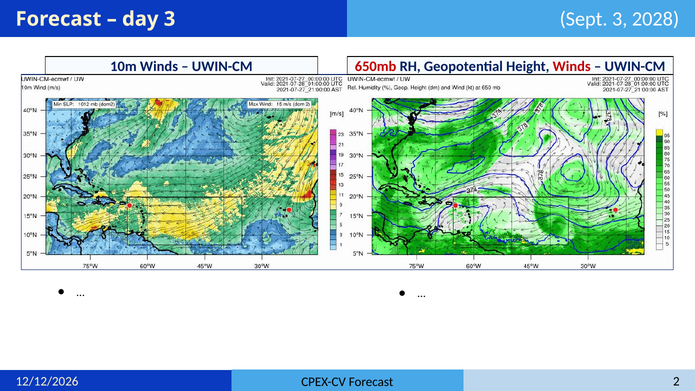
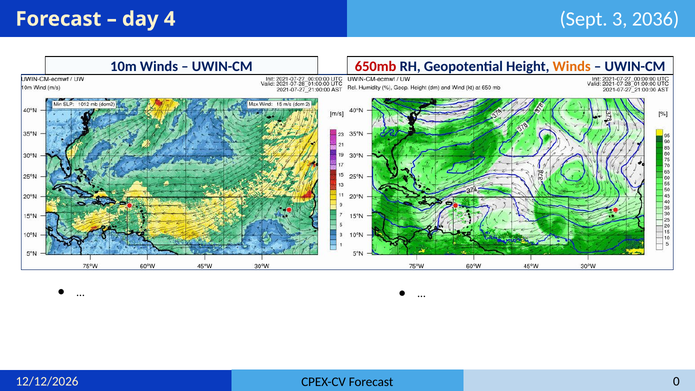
day 3: 3 -> 4
2028: 2028 -> 2036
Winds at (572, 66) colour: red -> orange
2: 2 -> 0
